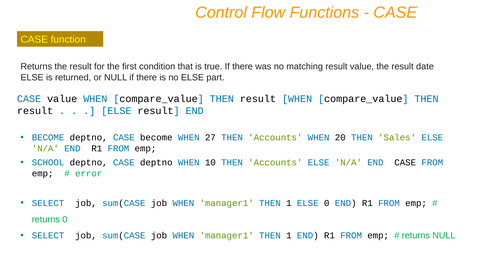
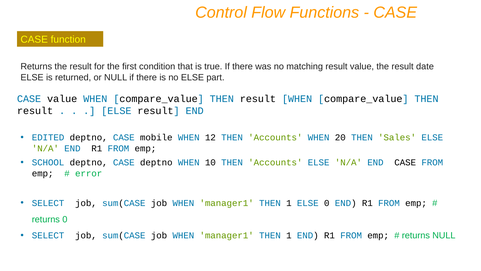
BECOME at (48, 137): BECOME -> EDITED
CASE become: become -> mobile
27: 27 -> 12
